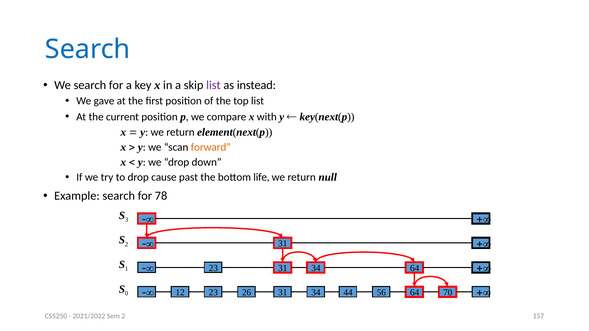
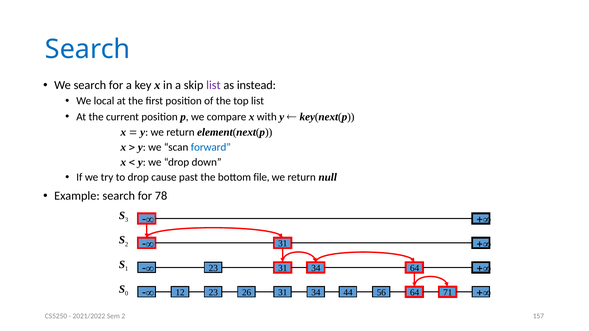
gave: gave -> local
forward colour: orange -> blue
life: life -> file
70: 70 -> 71
